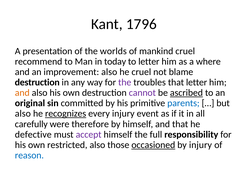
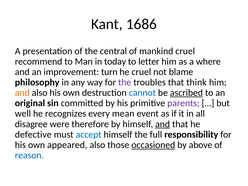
1796: 1796 -> 1686
worlds: worlds -> central
improvement also: also -> turn
destruction at (37, 82): destruction -> philosophy
that letter: letter -> think
cannot colour: purple -> blue
parents colour: blue -> purple
also at (23, 114): also -> well
recognizes underline: present -> none
every injury: injury -> mean
carefully: carefully -> disagree
and at (163, 124) underline: none -> present
accept colour: purple -> blue
restricted: restricted -> appeared
by injury: injury -> above
